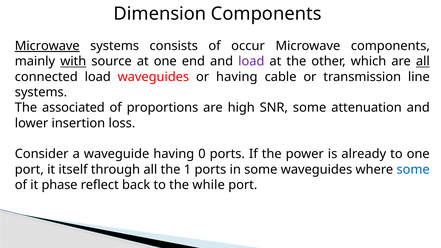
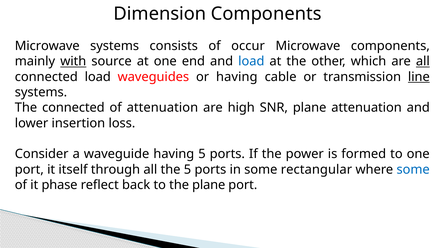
Microwave at (47, 46) underline: present -> none
load at (251, 61) colour: purple -> blue
line underline: none -> present
The associated: associated -> connected
of proportions: proportions -> attenuation
SNR some: some -> plane
having 0: 0 -> 5
already: already -> formed
the 1: 1 -> 5
some waveguides: waveguides -> rectangular
the while: while -> plane
